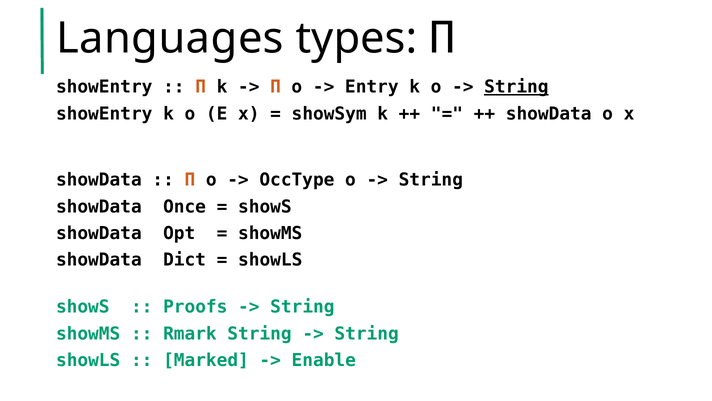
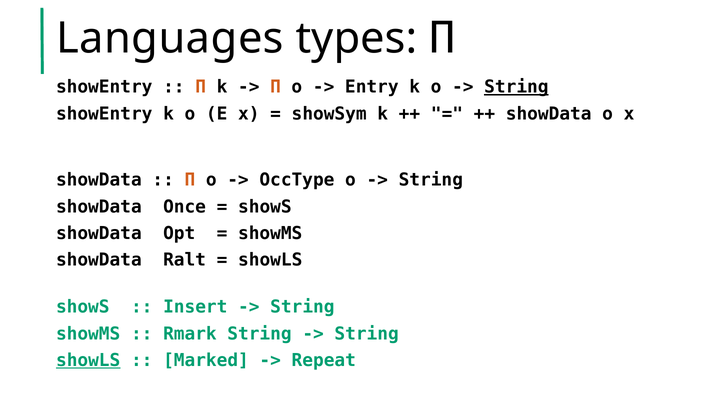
Dict: Dict -> Ralt
Proofs: Proofs -> Insert
showLS at (88, 360) underline: none -> present
Enable: Enable -> Repeat
